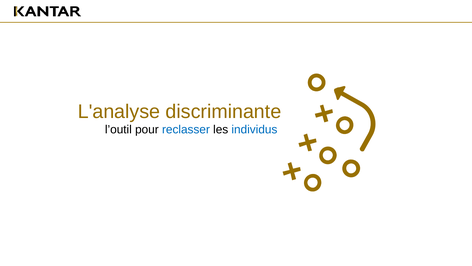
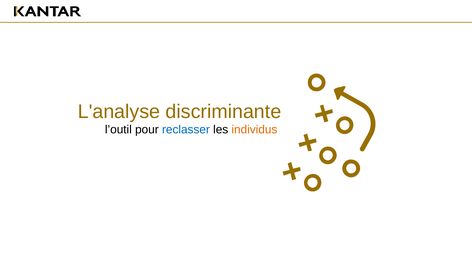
individus colour: blue -> orange
